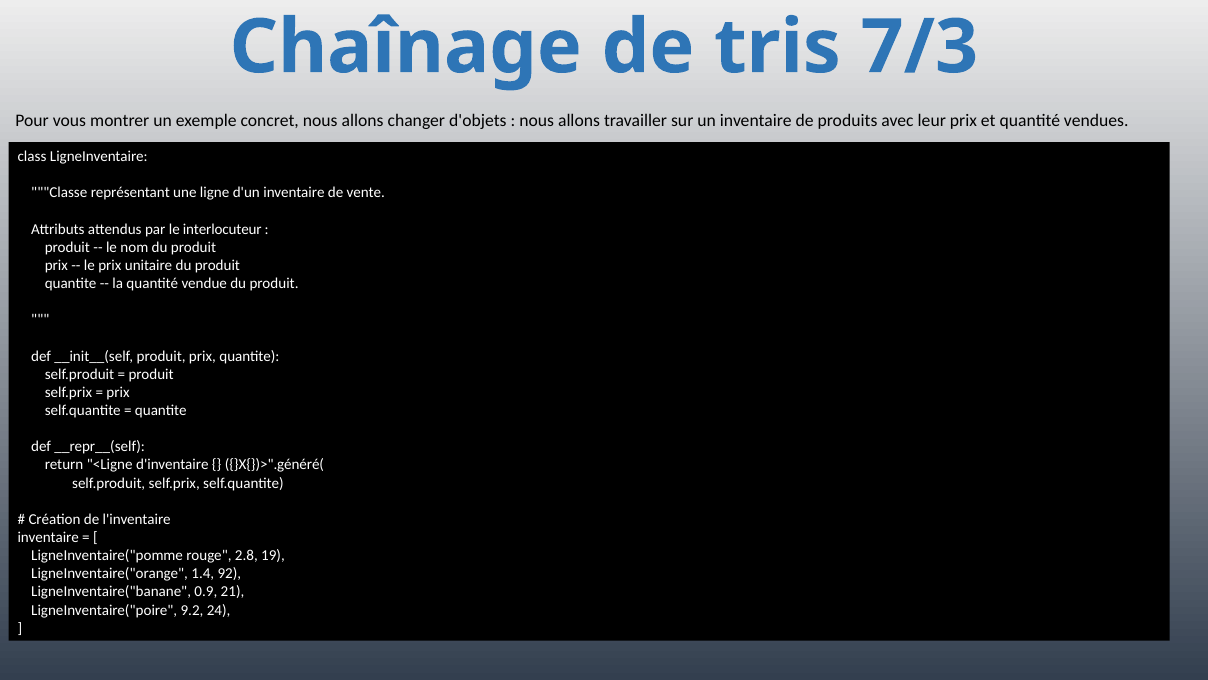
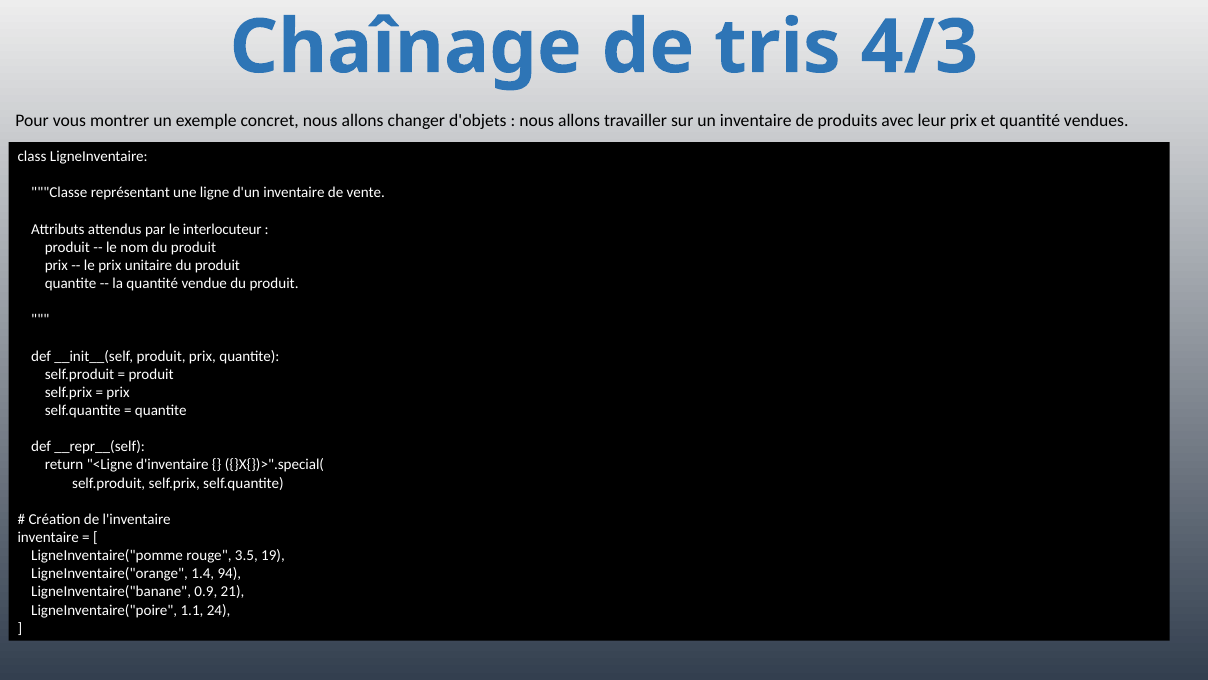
7/3: 7/3 -> 4/3
}X{})>".généré(: }X{})>".généré( -> }X{})>".special(
2.8: 2.8 -> 3.5
92: 92 -> 94
9.2: 9.2 -> 1.1
